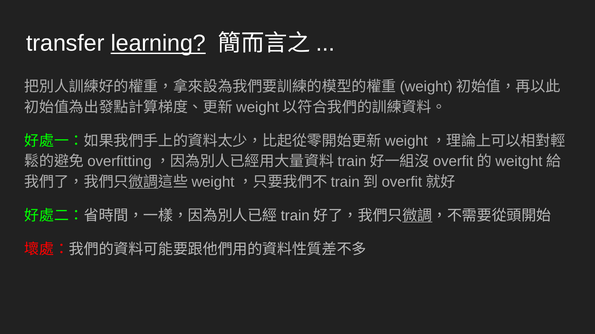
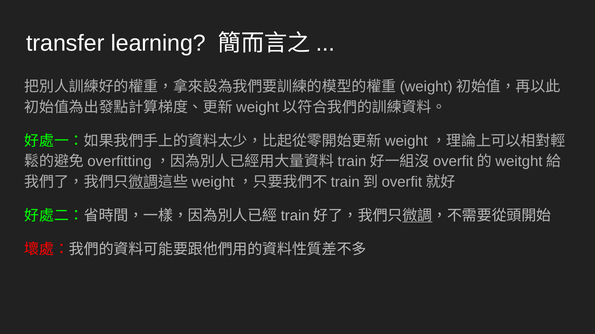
learning underline: present -> none
